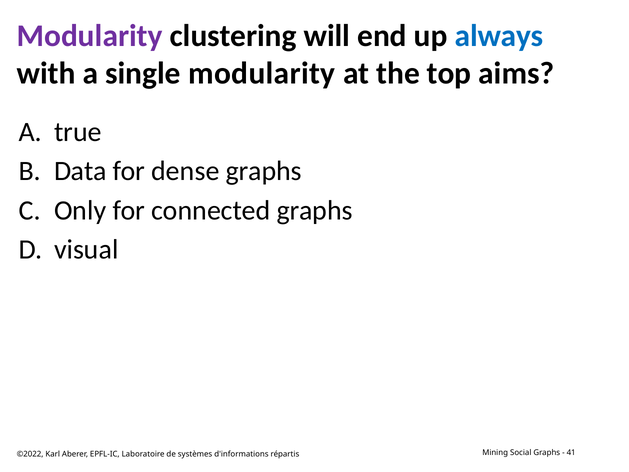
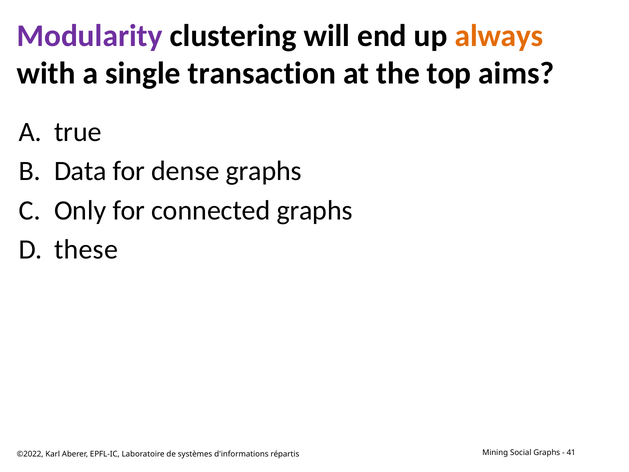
always colour: blue -> orange
single modularity: modularity -> transaction
visual: visual -> these
